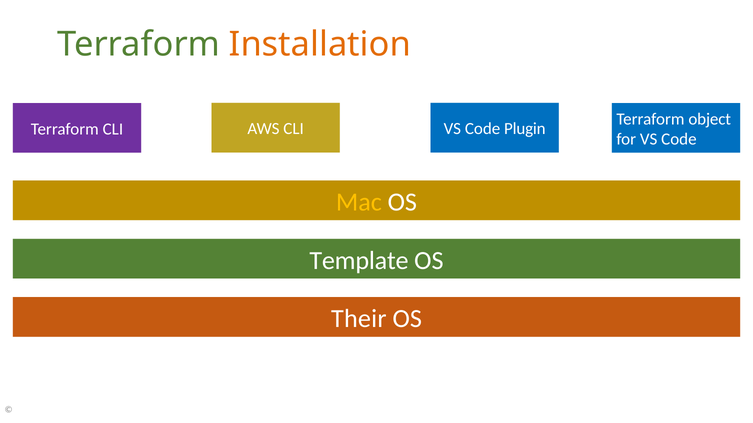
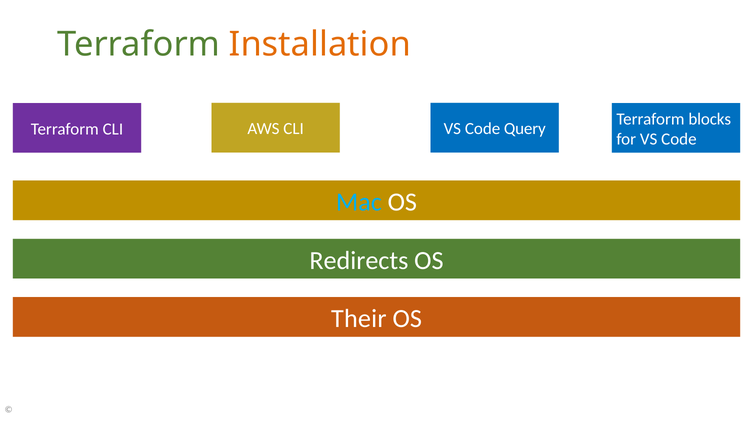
object: object -> blocks
Plugin: Plugin -> Query
Mac colour: yellow -> light blue
Template: Template -> Redirects
